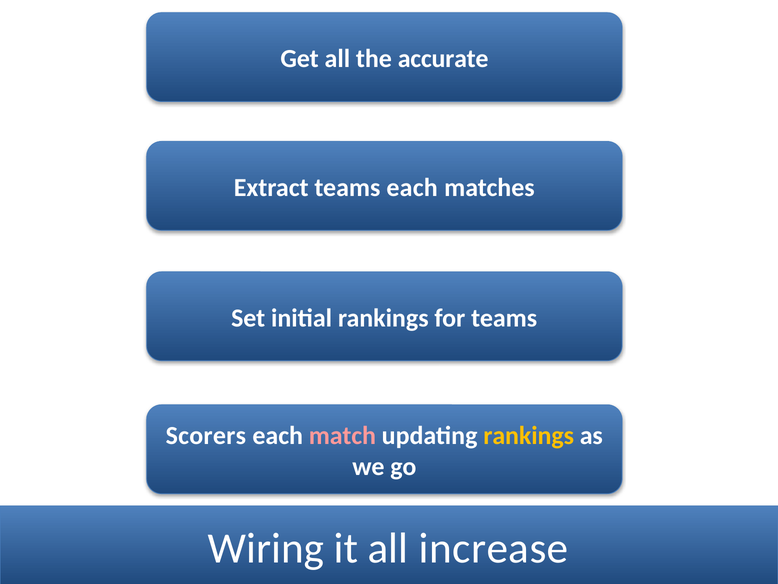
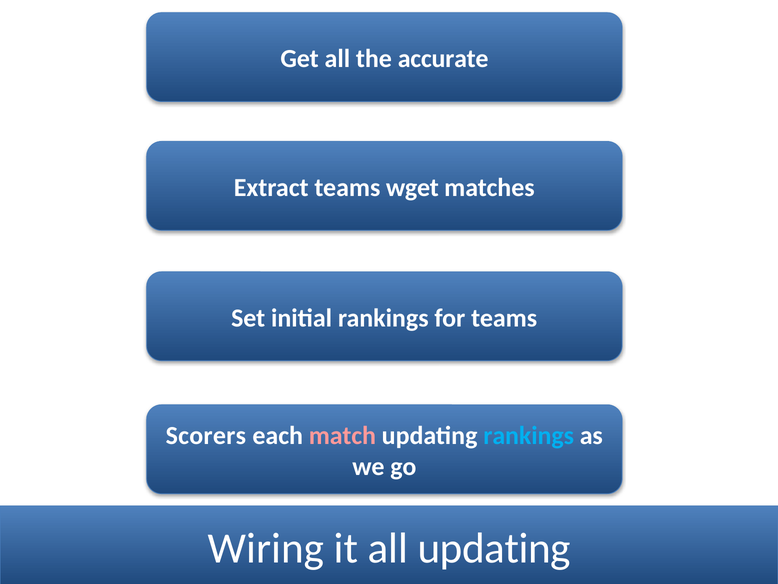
teams each: each -> wget
rankings at (529, 435) colour: yellow -> light blue
all increase: increase -> updating
